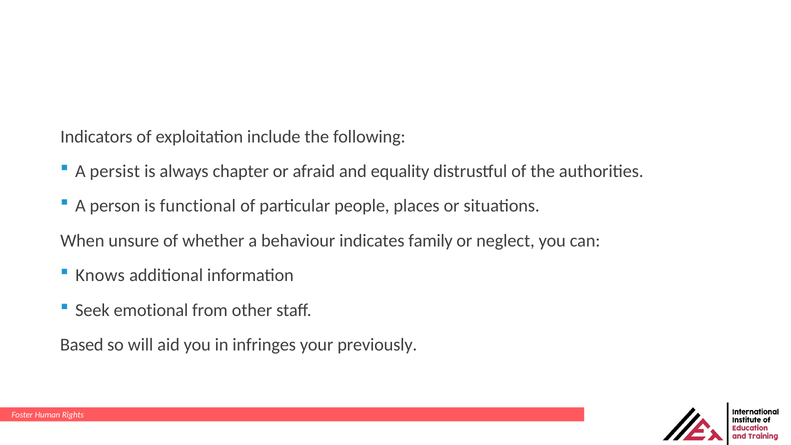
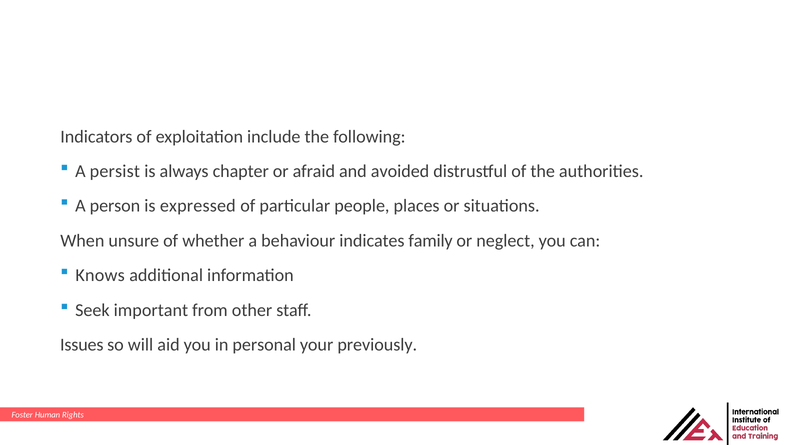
equality: equality -> avoided
functional: functional -> expressed
emotional: emotional -> important
Based: Based -> Issues
infringes: infringes -> personal
